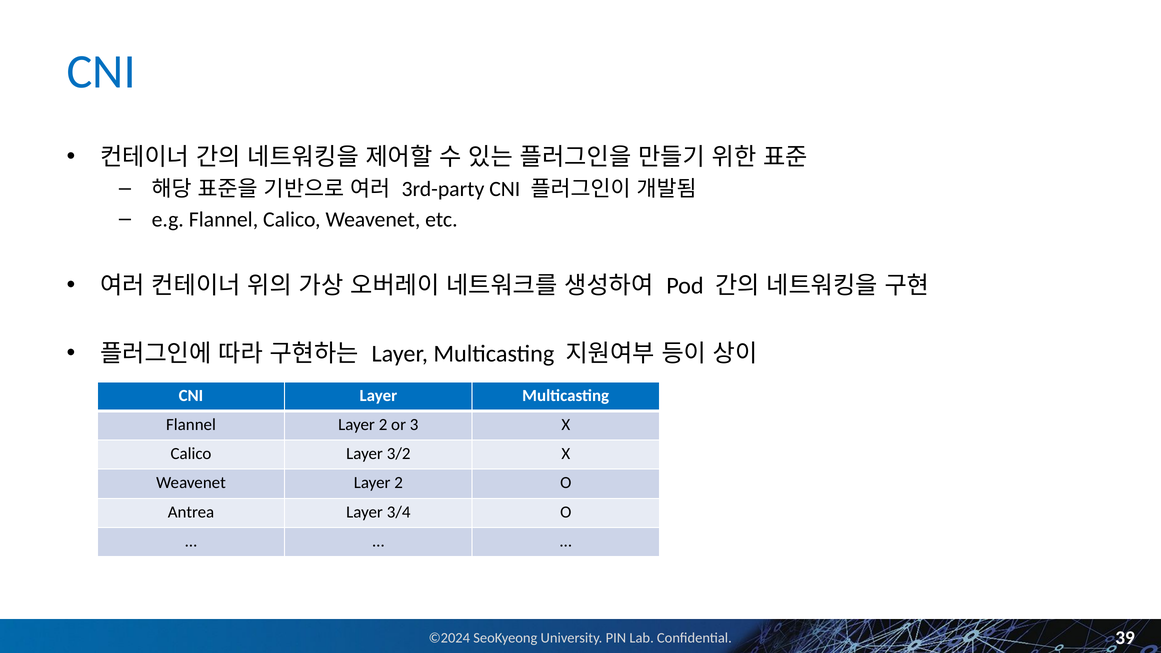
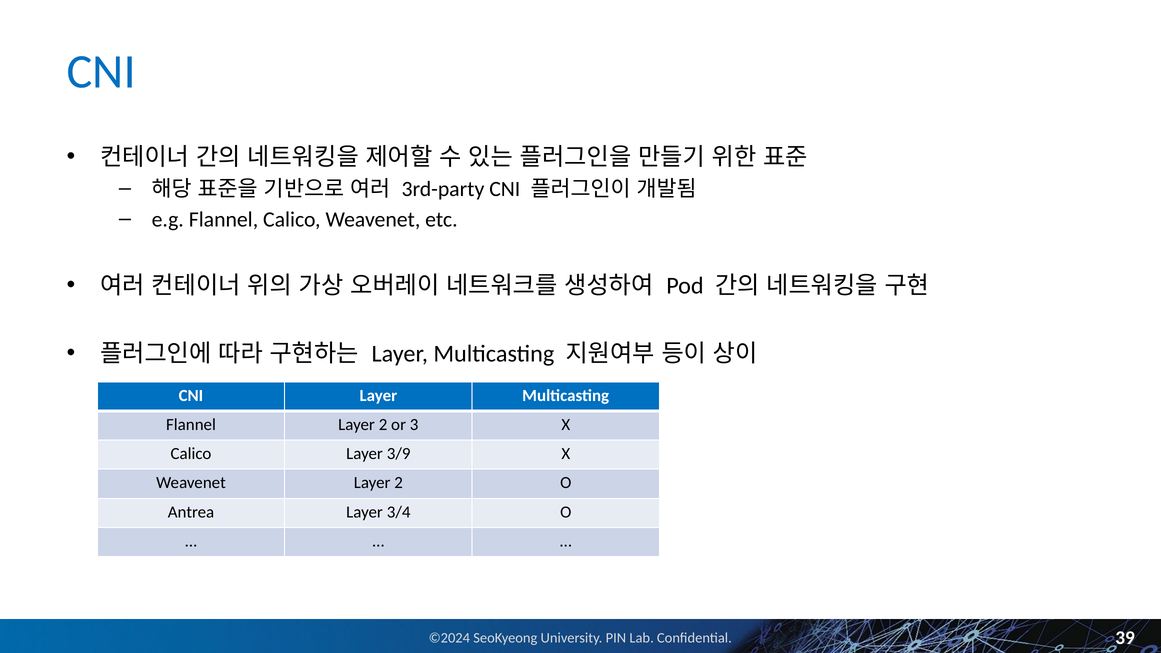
3/2: 3/2 -> 3/9
